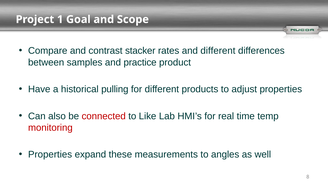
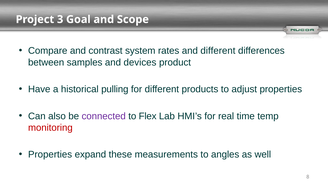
1: 1 -> 3
stacker: stacker -> system
practice: practice -> devices
connected colour: red -> purple
Like: Like -> Flex
